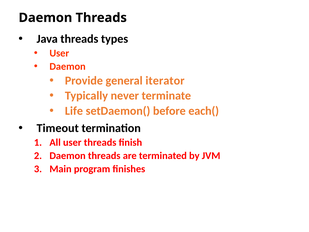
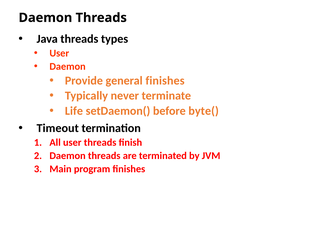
general iterator: iterator -> finishes
each(: each( -> byte(
